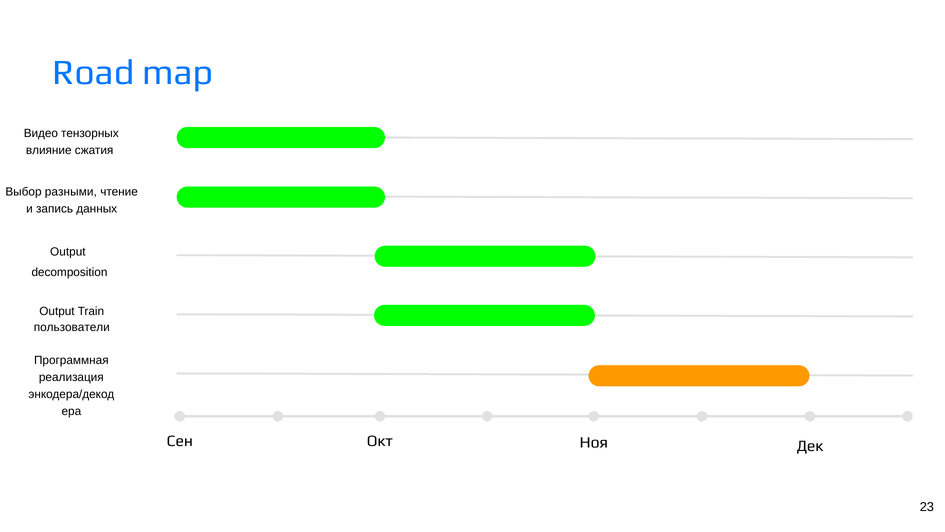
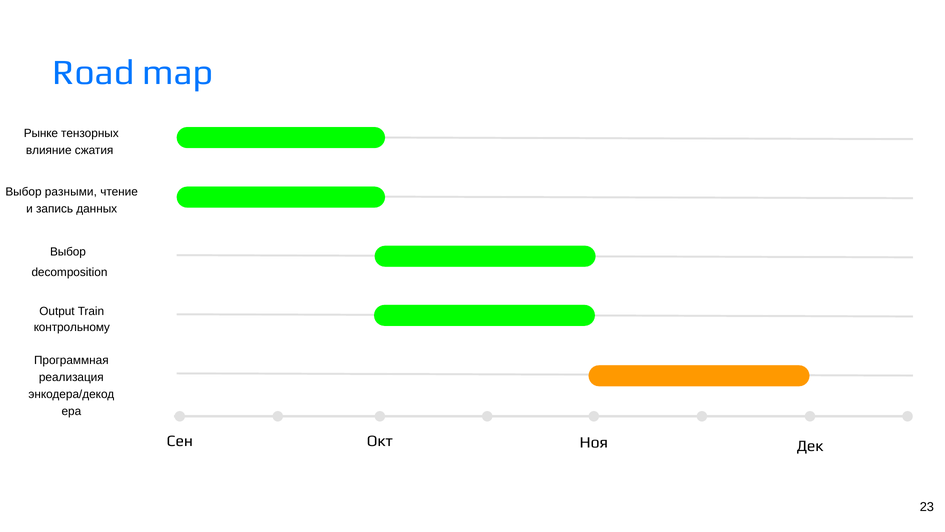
Видео: Видео -> Рынке
Output at (68, 252): Output -> Выбор
пользователи: пользователи -> контрольному
